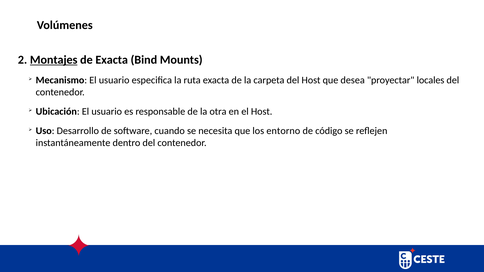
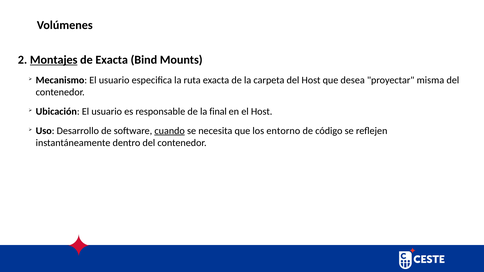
locales: locales -> misma
otra: otra -> final
cuando underline: none -> present
